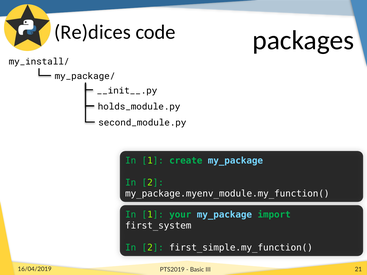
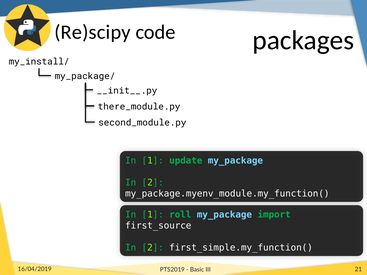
Re)dices: Re)dices -> Re)scipy
holds_module.py: holds_module.py -> there_module.py
create: create -> update
your: your -> roll
first_system: first_system -> first_source
